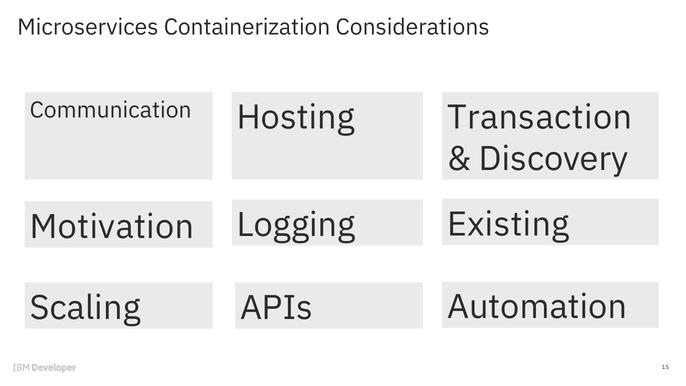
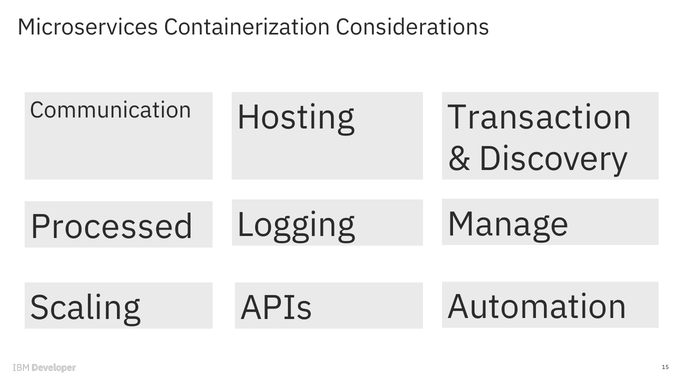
Motivation: Motivation -> Processed
Existing: Existing -> Manage
